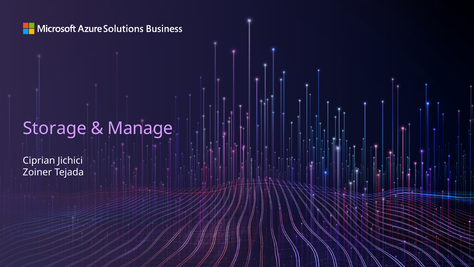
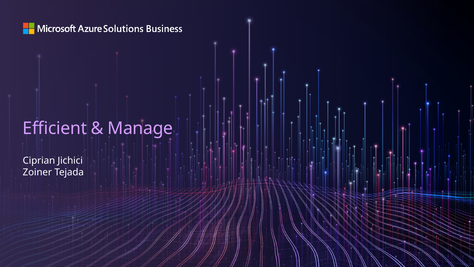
Storage: Storage -> Efficient
